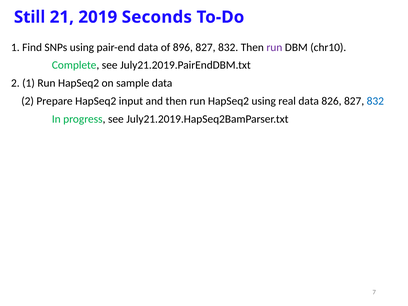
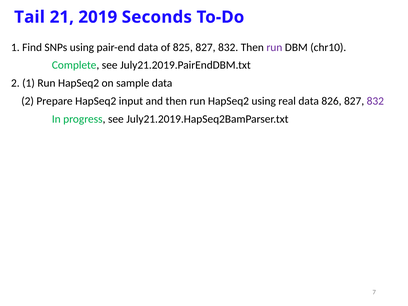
Still: Still -> Tail
896: 896 -> 825
832 at (375, 101) colour: blue -> purple
